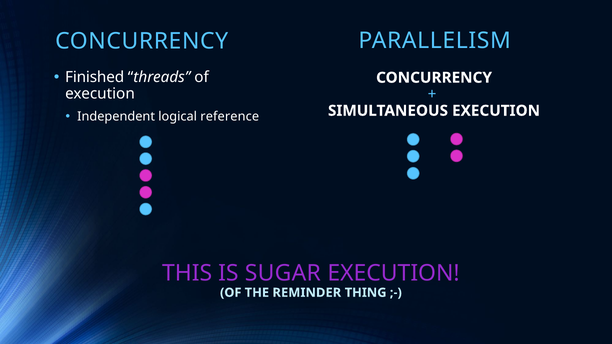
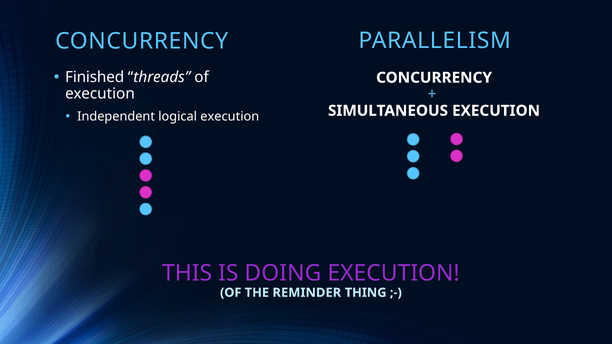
logical reference: reference -> execution
SUGAR: SUGAR -> DOING
